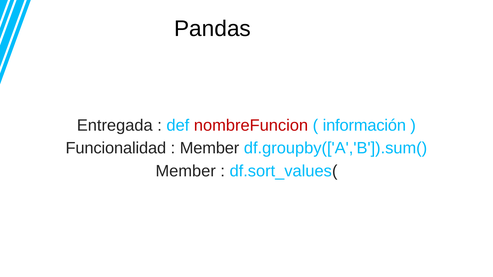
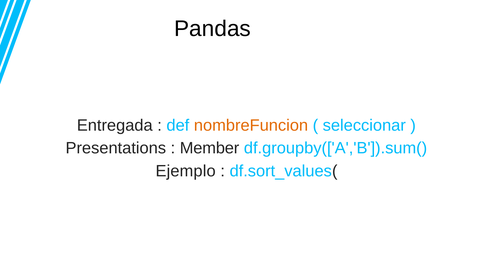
nombreFuncion colour: red -> orange
información: información -> seleccionar
Funcionalidad: Funcionalidad -> Presentations
Member at (186, 171): Member -> Ejemplo
